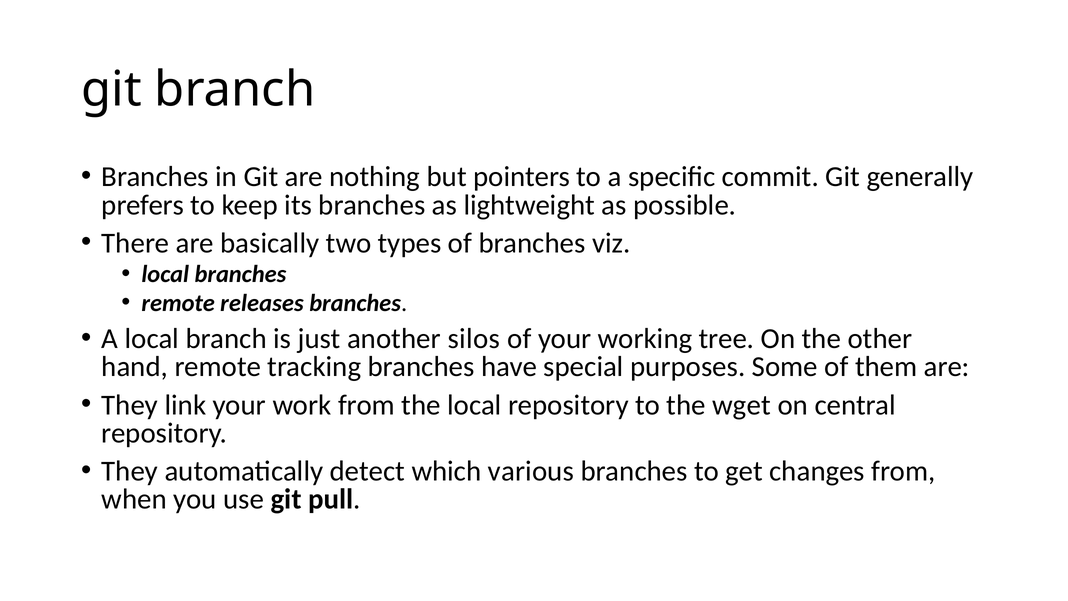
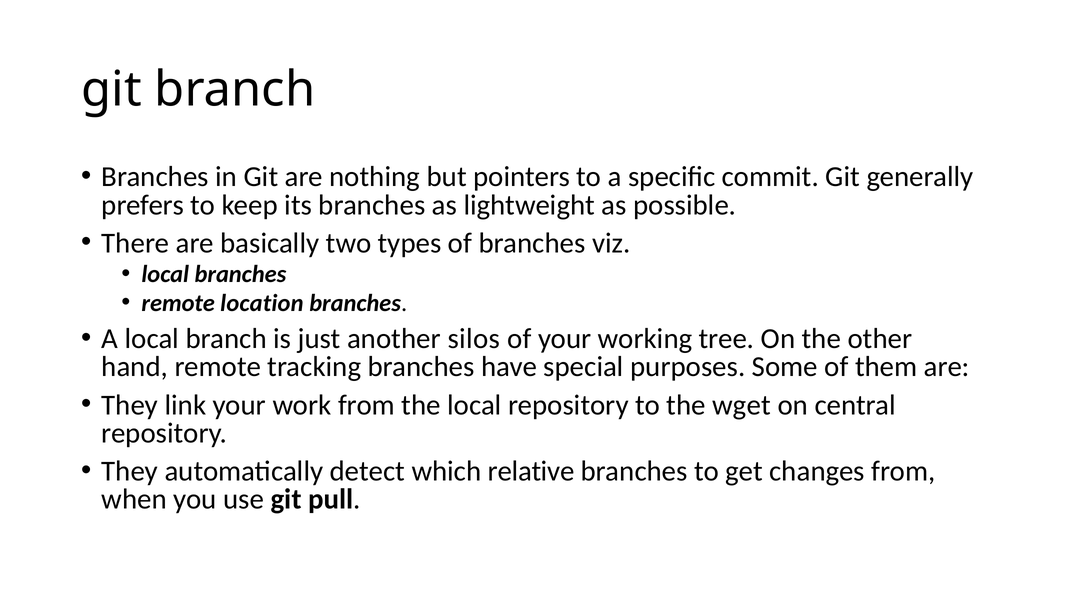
releases: releases -> location
various: various -> relative
